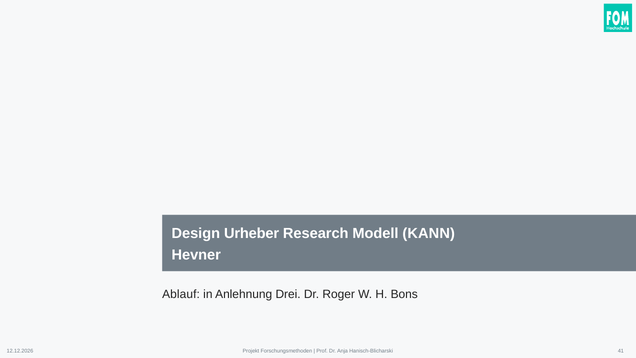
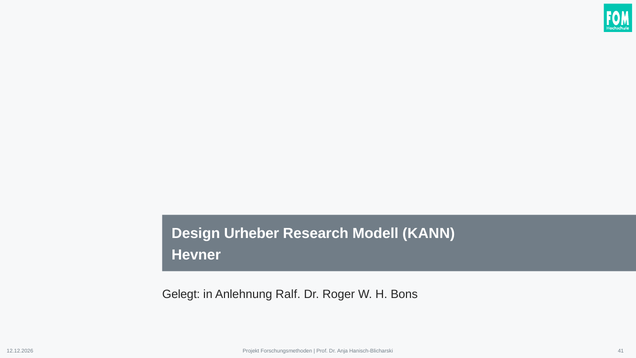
Ablauf: Ablauf -> Gelegt
Drei: Drei -> Ralf
